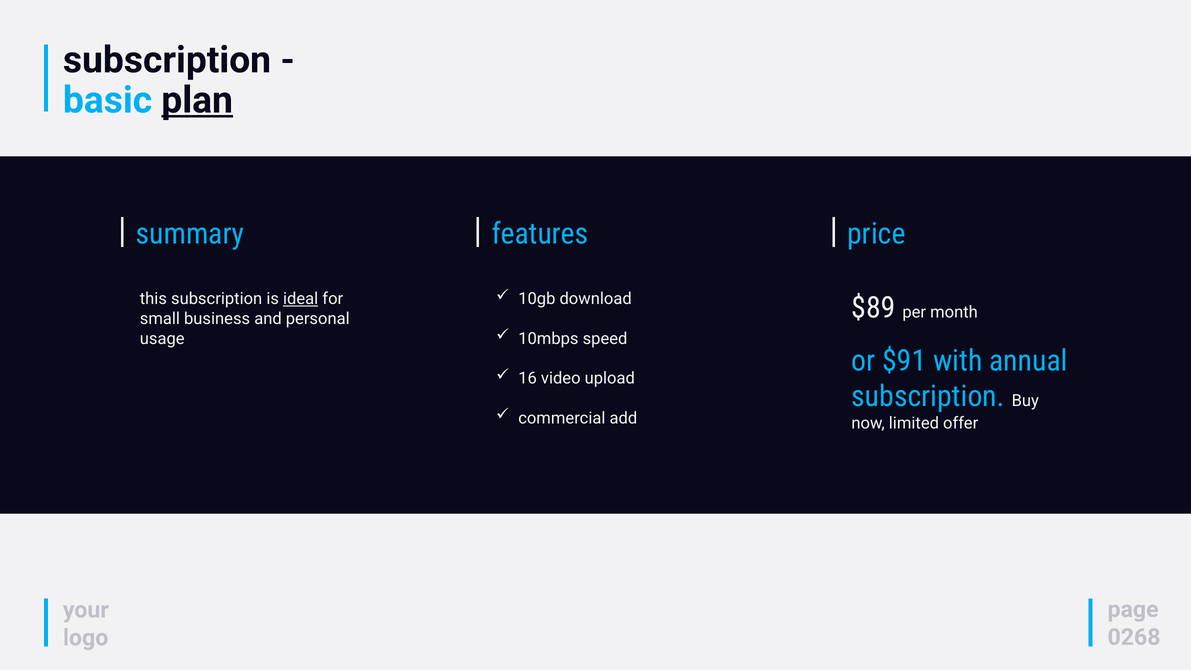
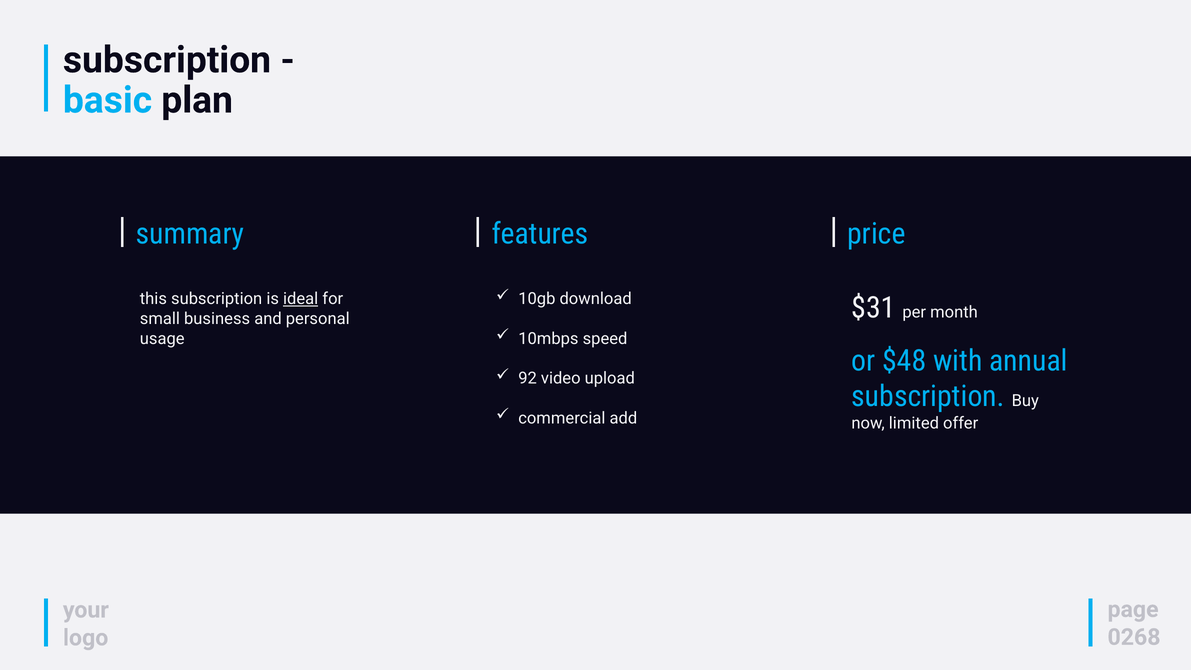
plan underline: present -> none
$89: $89 -> $31
$91: $91 -> $48
16: 16 -> 92
